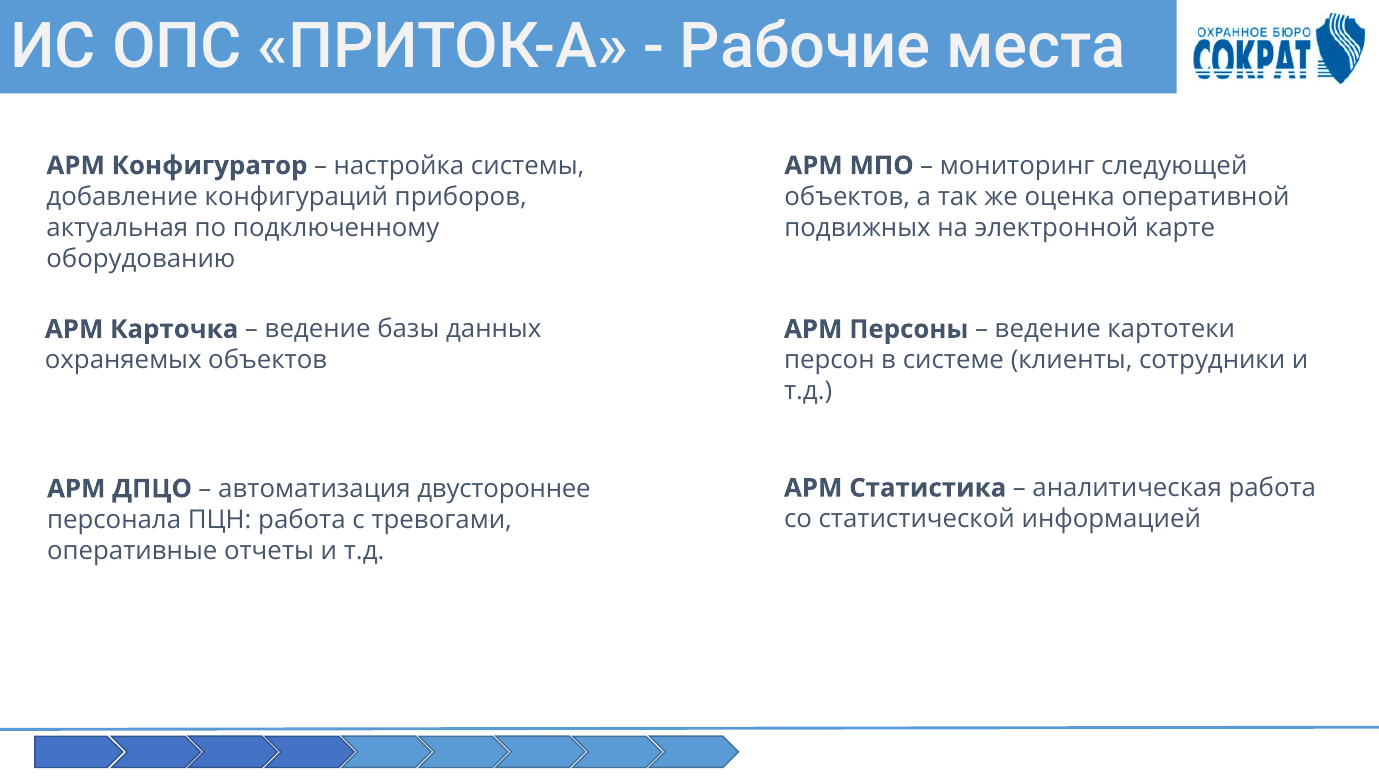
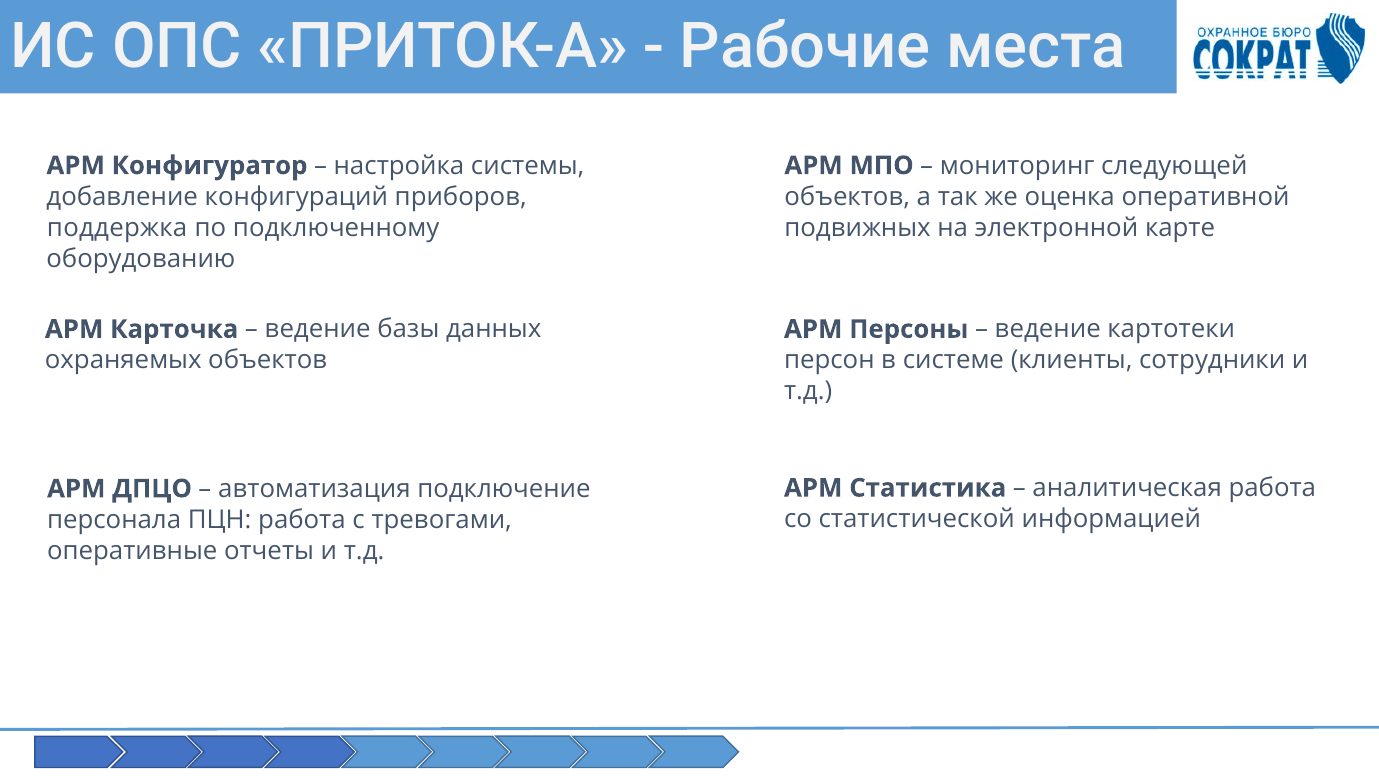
актуальная: актуальная -> поддержка
двустороннее: двустороннее -> подключение
